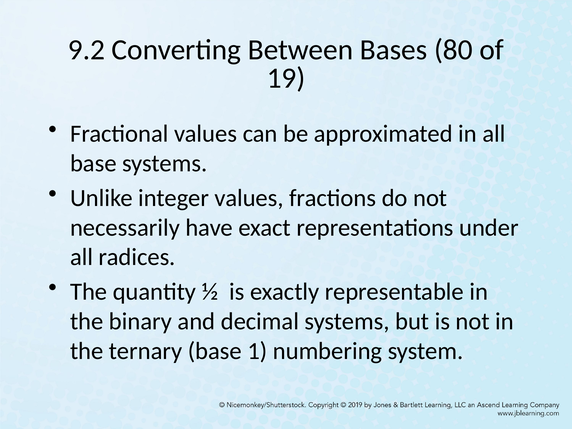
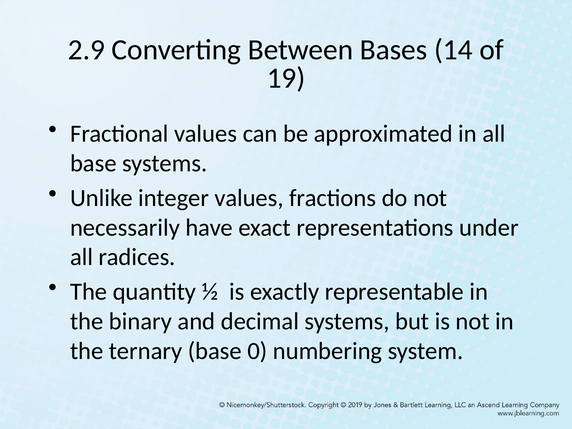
9.2: 9.2 -> 2.9
80: 80 -> 14
1: 1 -> 0
